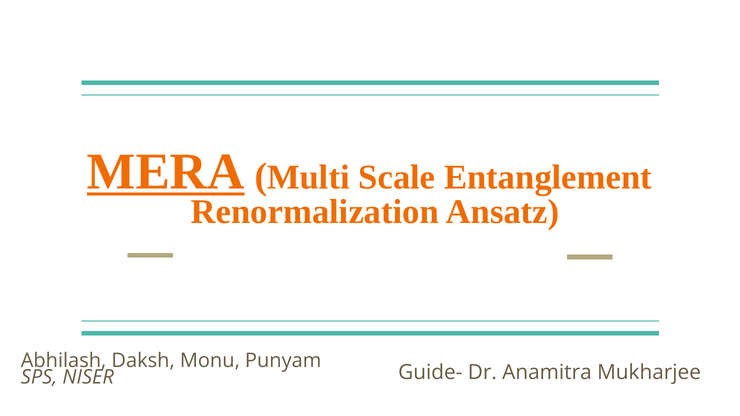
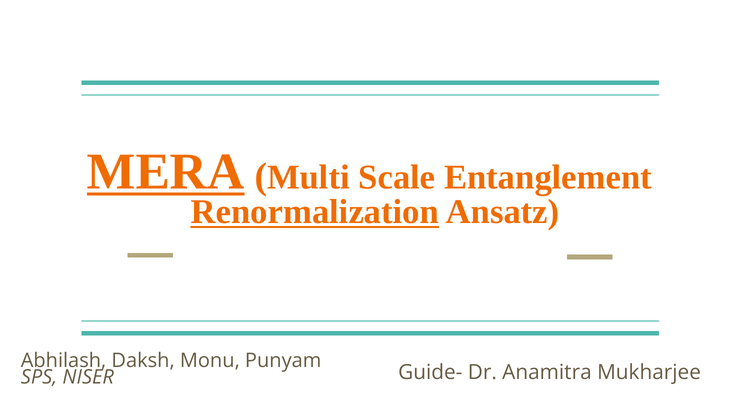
Renormalization underline: none -> present
